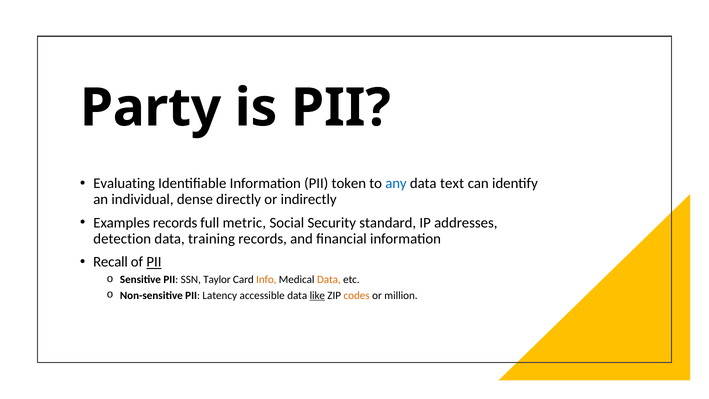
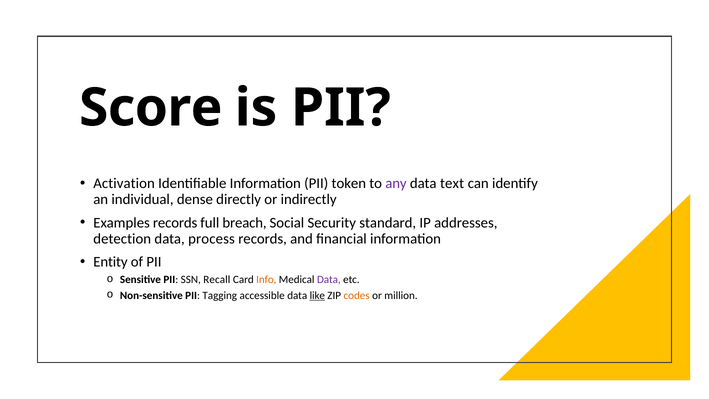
Party: Party -> Score
Evaluating: Evaluating -> Activation
any colour: blue -> purple
metric: metric -> breach
training: training -> process
Recall: Recall -> Entity
PII at (154, 262) underline: present -> none
Taylor: Taylor -> Recall
Data at (329, 280) colour: orange -> purple
Latency: Latency -> Tagging
